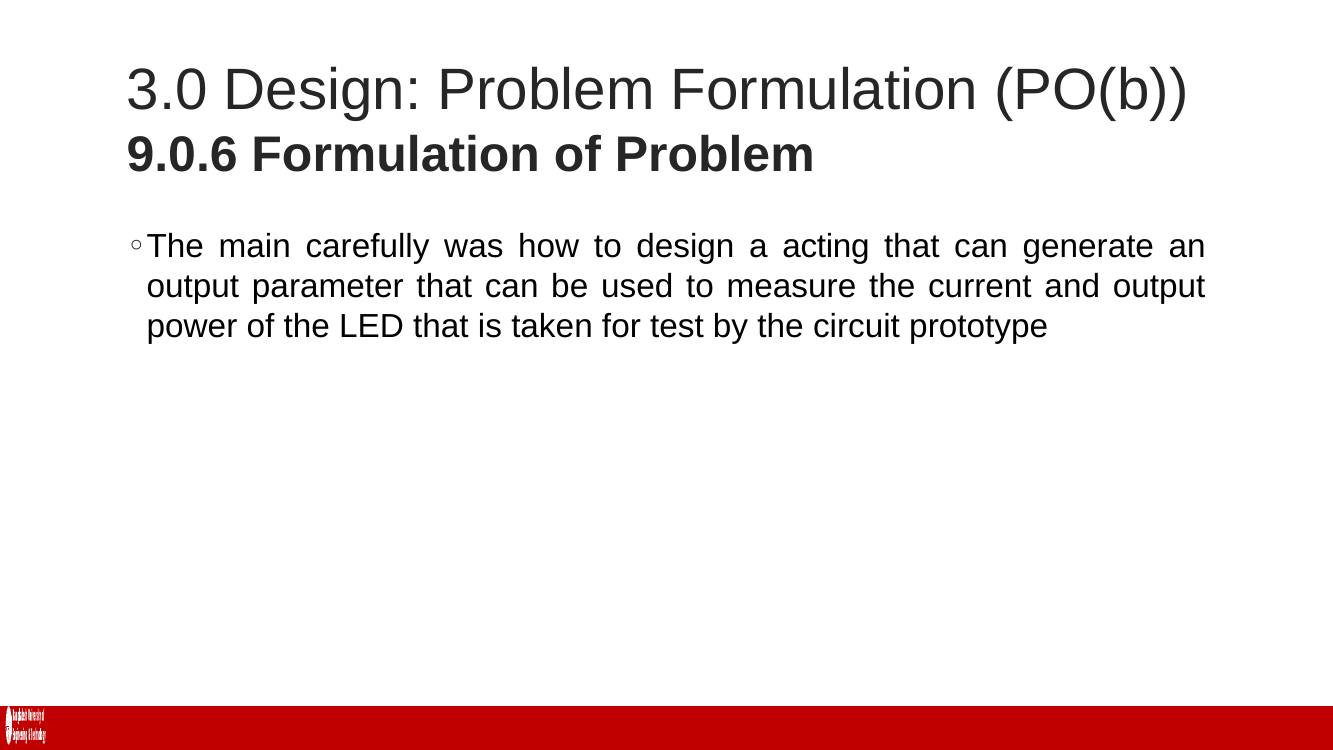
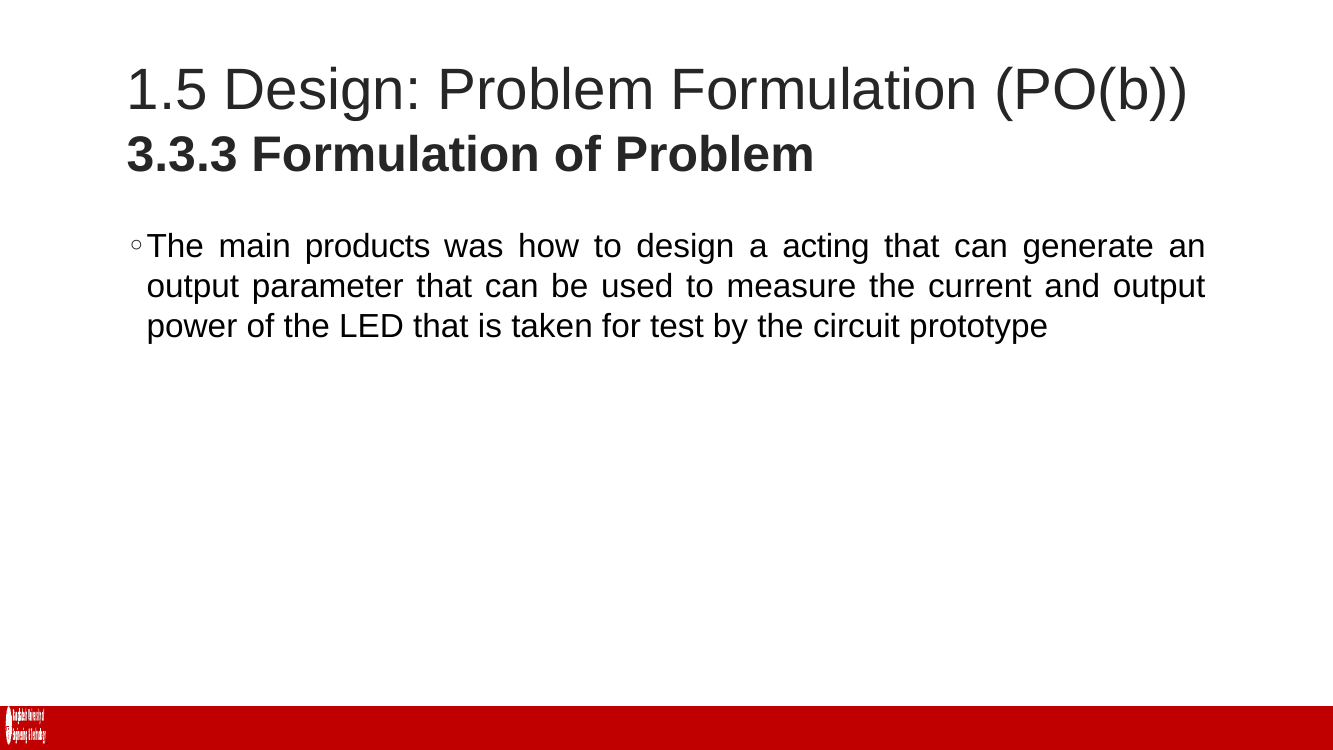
3.0: 3.0 -> 1.5
9.0.6: 9.0.6 -> 3.3.3
carefully: carefully -> products
